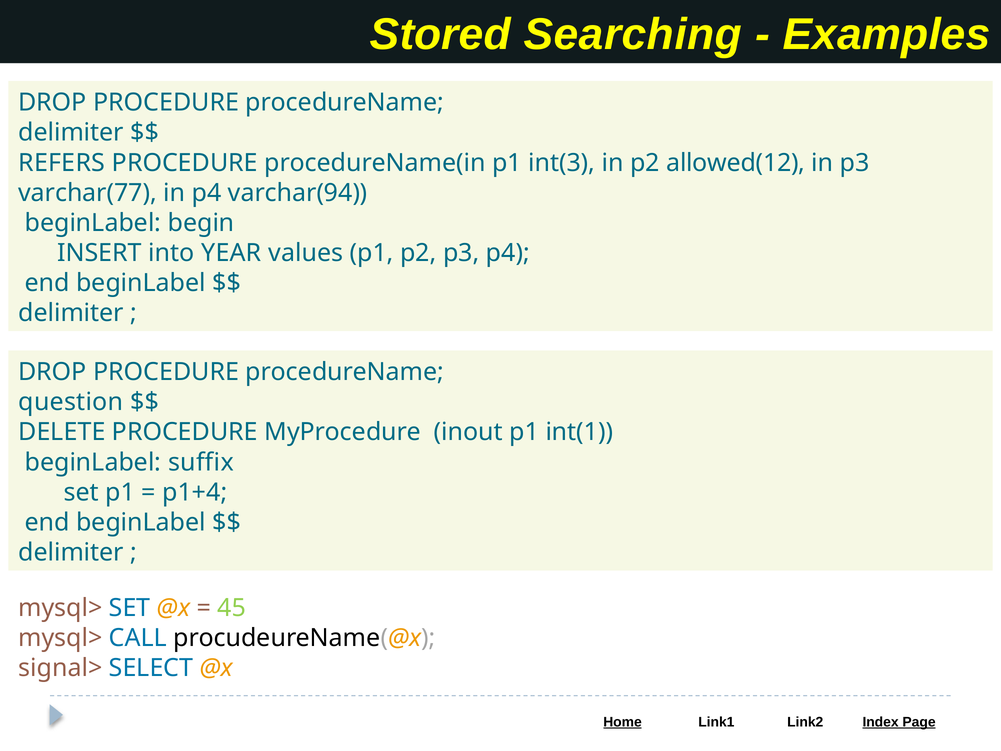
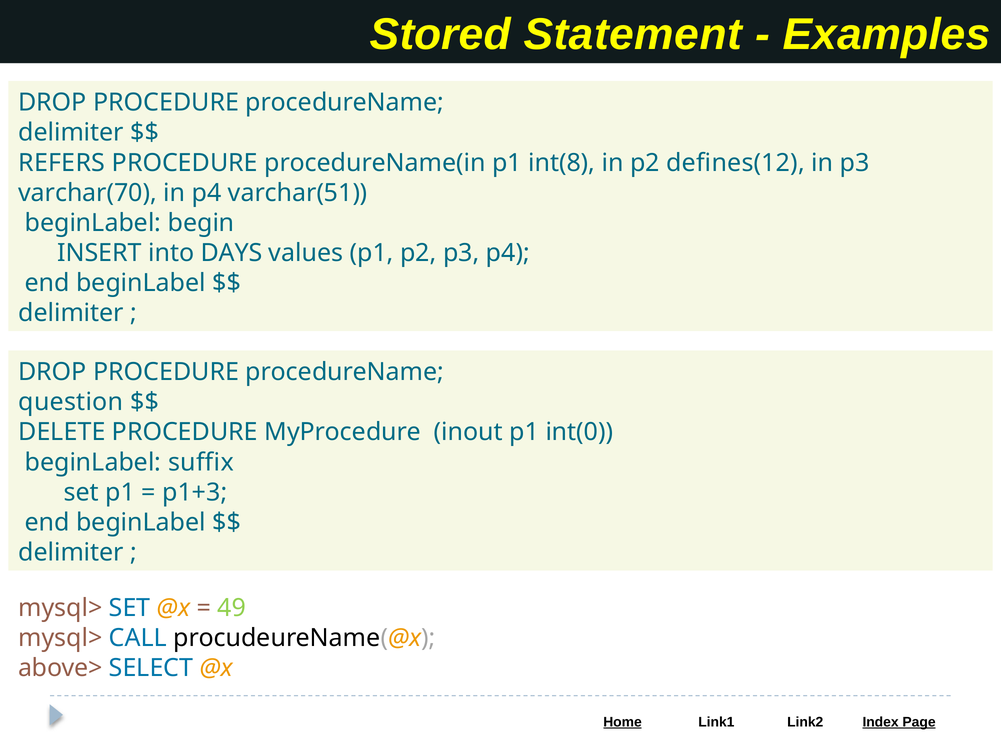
Searching: Searching -> Statement
int(3: int(3 -> int(8
allowed(12: allowed(12 -> defines(12
varchar(77: varchar(77 -> varchar(70
varchar(94: varchar(94 -> varchar(51
YEAR: YEAR -> DAYS
int(1: int(1 -> int(0
p1+4: p1+4 -> p1+3
45: 45 -> 49
signal>: signal> -> above>
